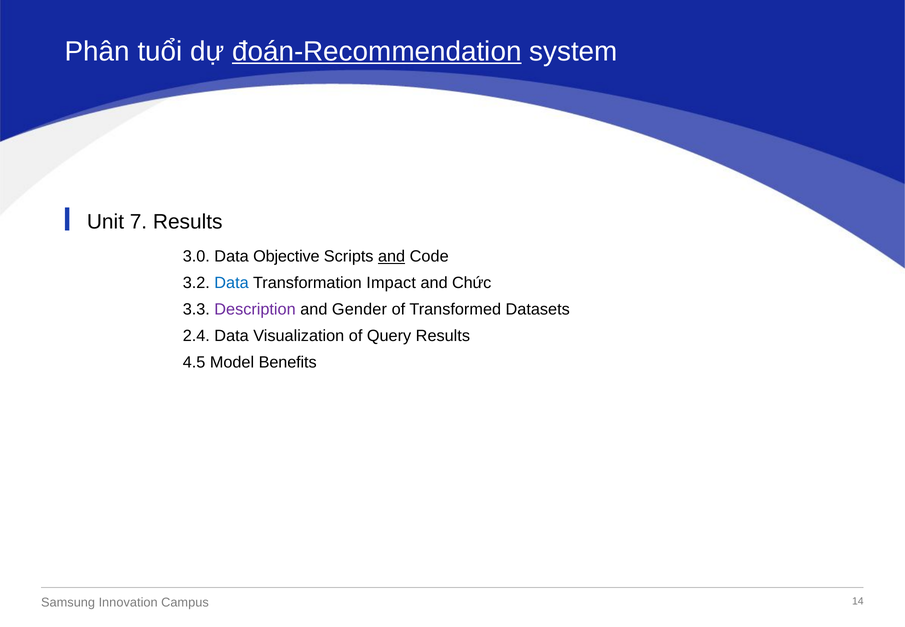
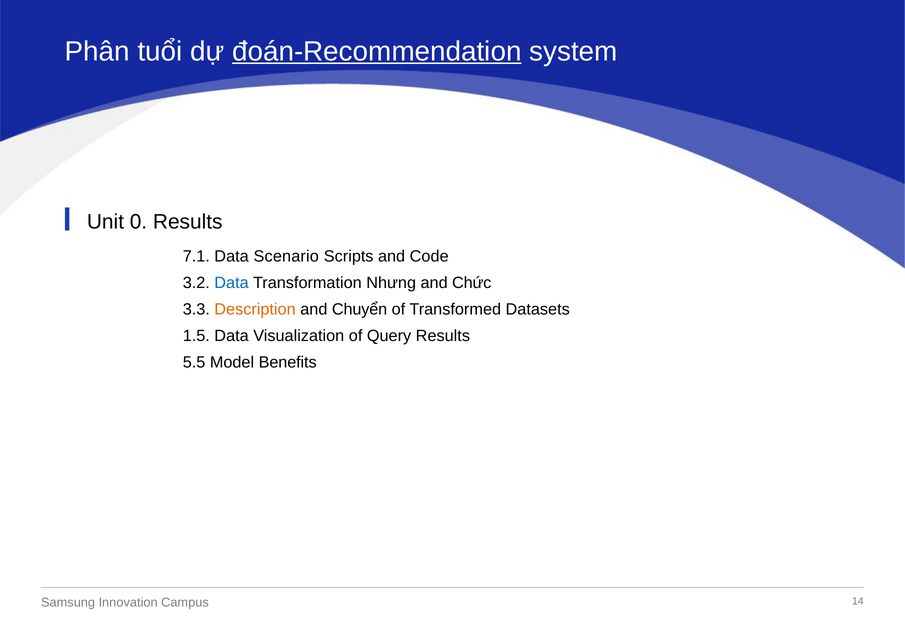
7: 7 -> 0
3.0: 3.0 -> 7.1
Objective: Objective -> Scenario
and at (392, 256) underline: present -> none
Impact: Impact -> Nhưng
Description colour: purple -> orange
Gender: Gender -> Chuyển
2.4: 2.4 -> 1.5
4.5: 4.5 -> 5.5
